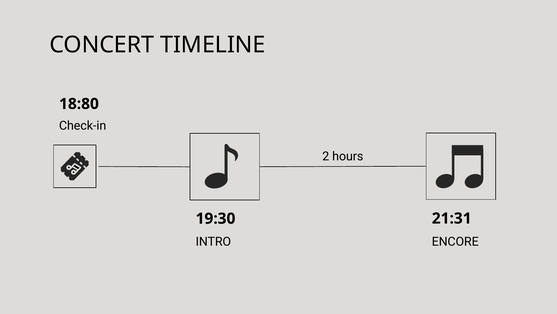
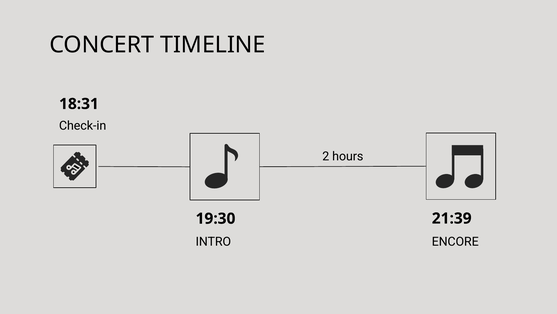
18:80: 18:80 -> 18:31
21:31: 21:31 -> 21:39
